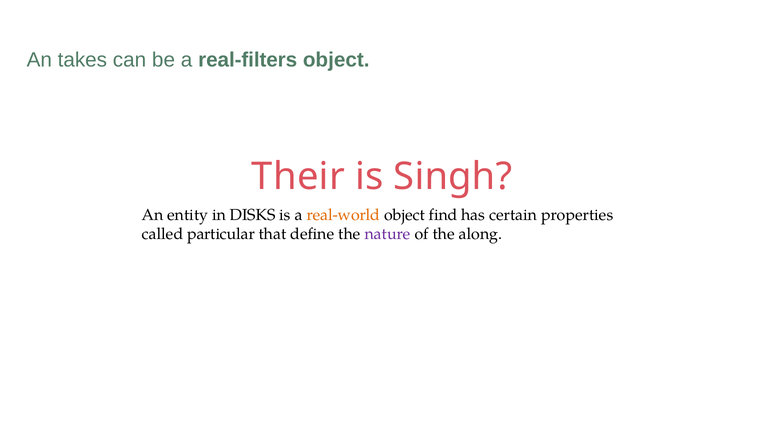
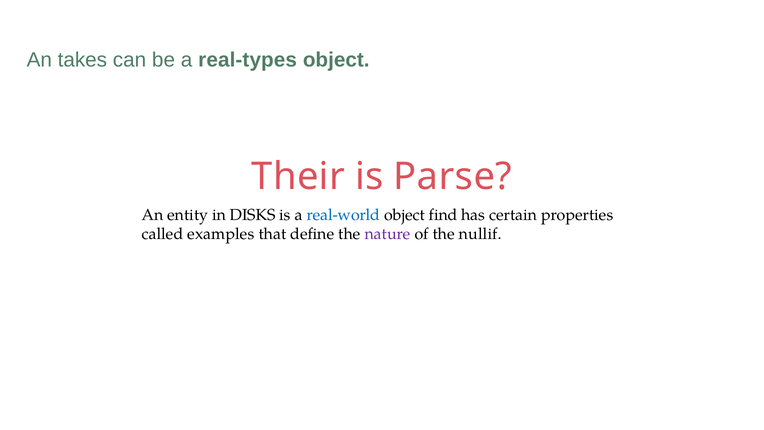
real-filters: real-filters -> real-types
Singh: Singh -> Parse
real-world colour: orange -> blue
particular: particular -> examples
along: along -> nullif
